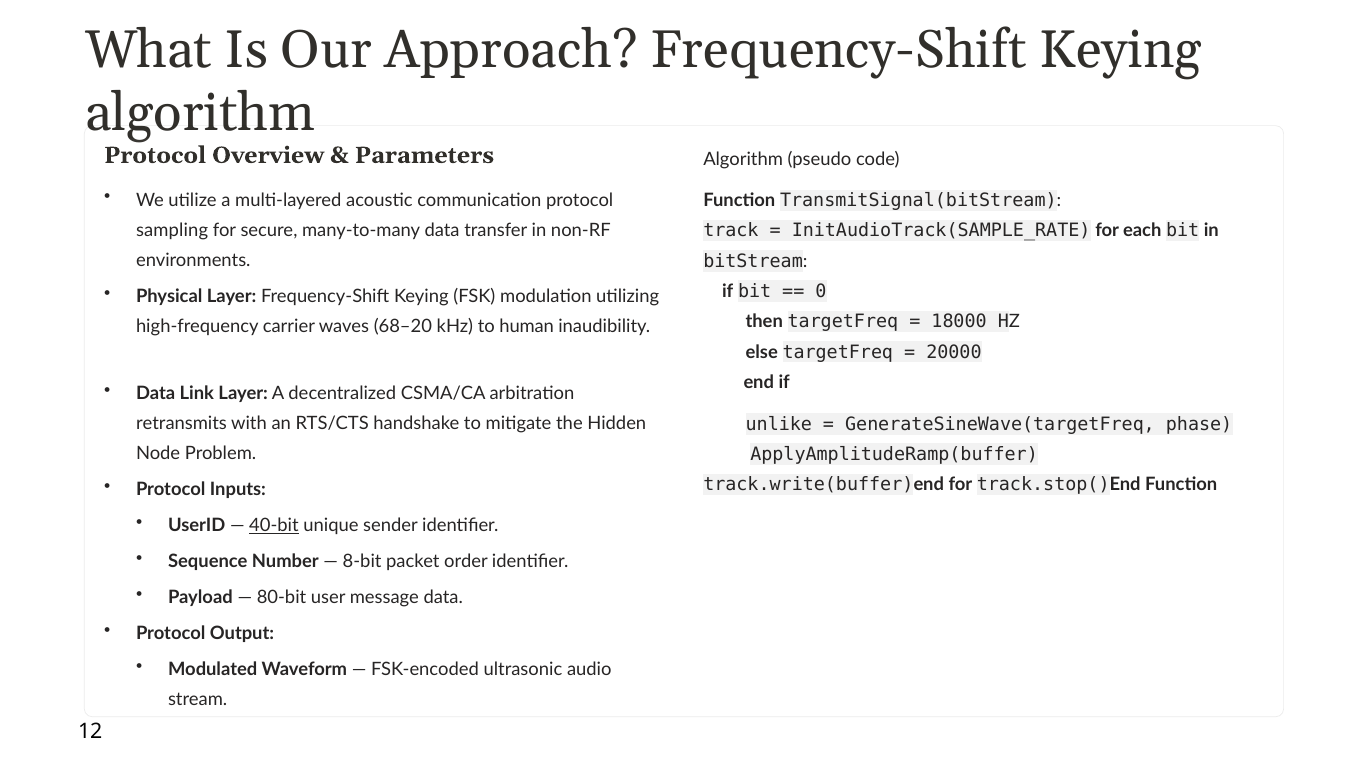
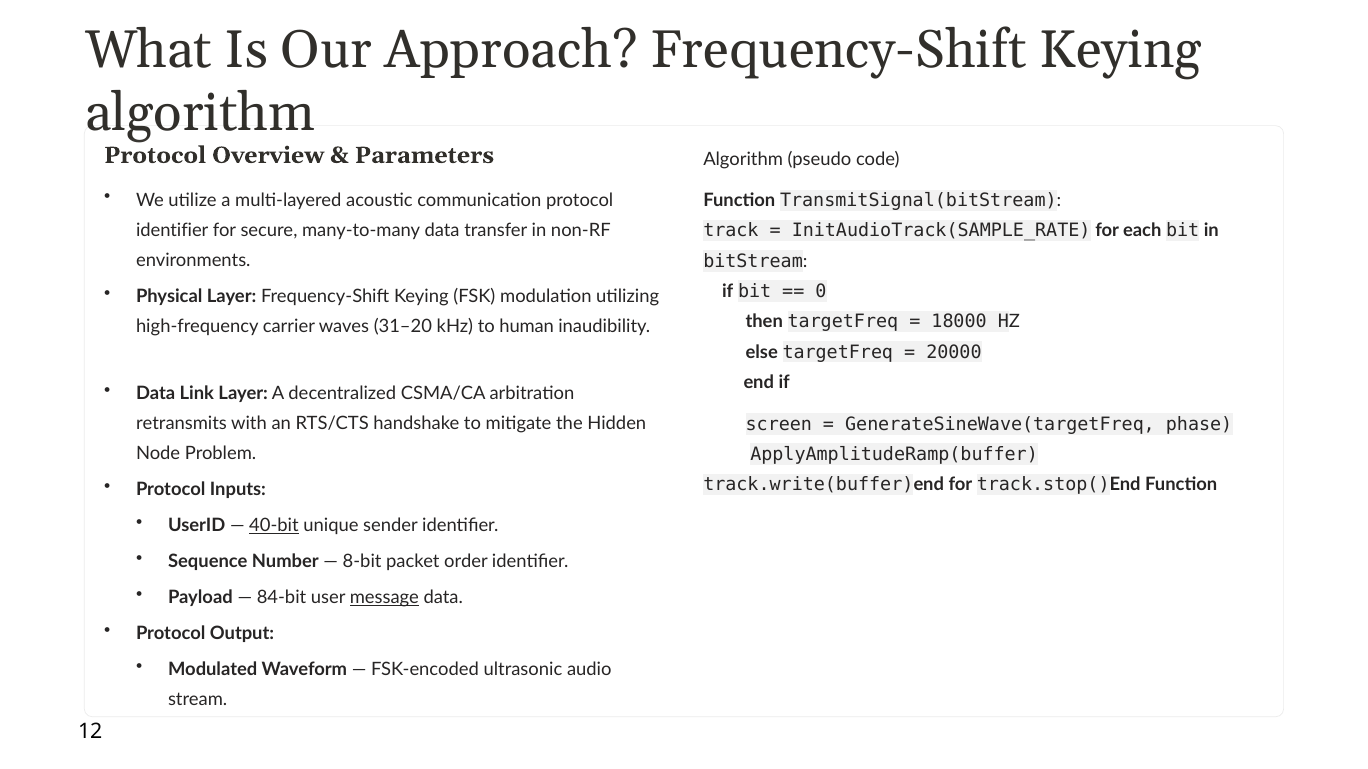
sampling at (172, 230): sampling -> identifier
68–20: 68–20 -> 31–20
unlike: unlike -> screen
80-bit: 80-bit -> 84-bit
message underline: none -> present
